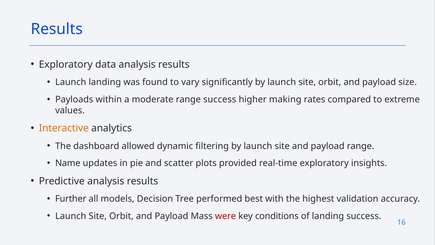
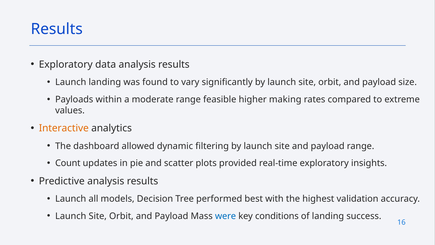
range success: success -> feasible
Name: Name -> Count
Further at (71, 199): Further -> Launch
were colour: red -> blue
